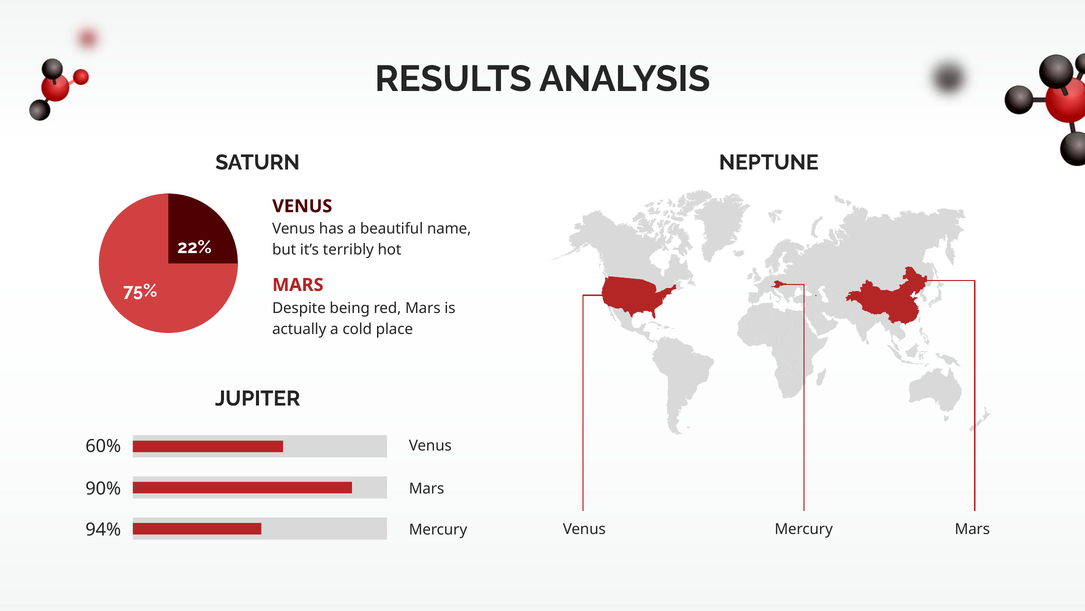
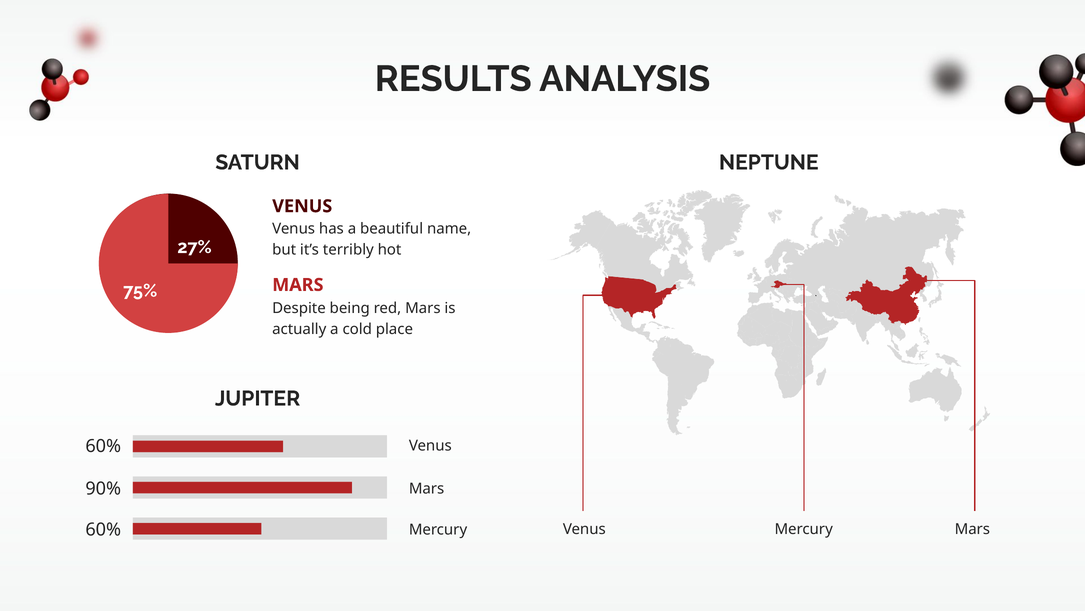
22%: 22% -> 27%
94% at (103, 529): 94% -> 60%
